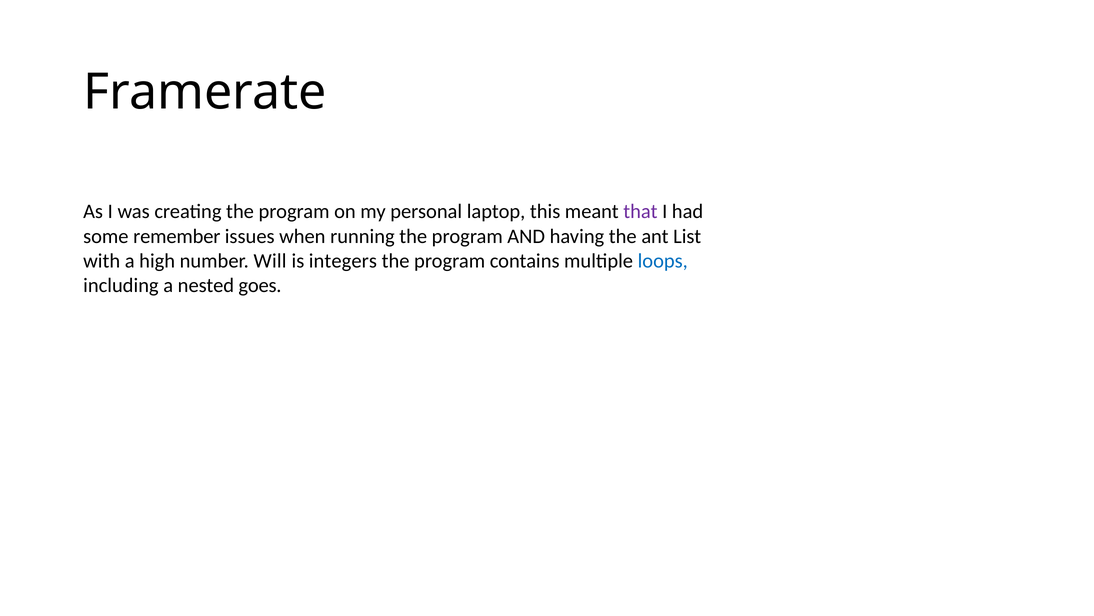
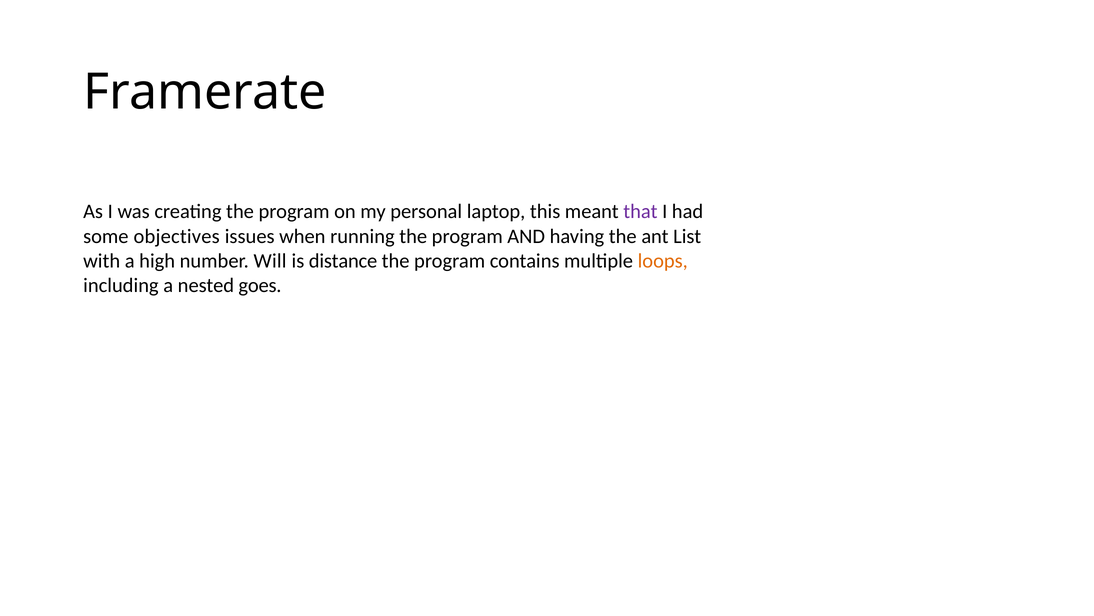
remember: remember -> objectives
integers: integers -> distance
loops colour: blue -> orange
